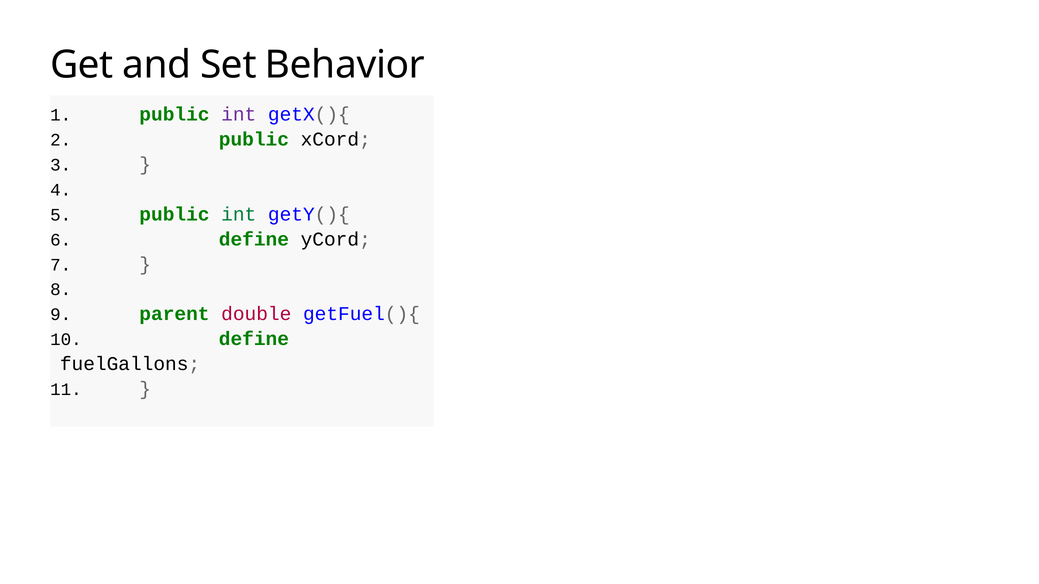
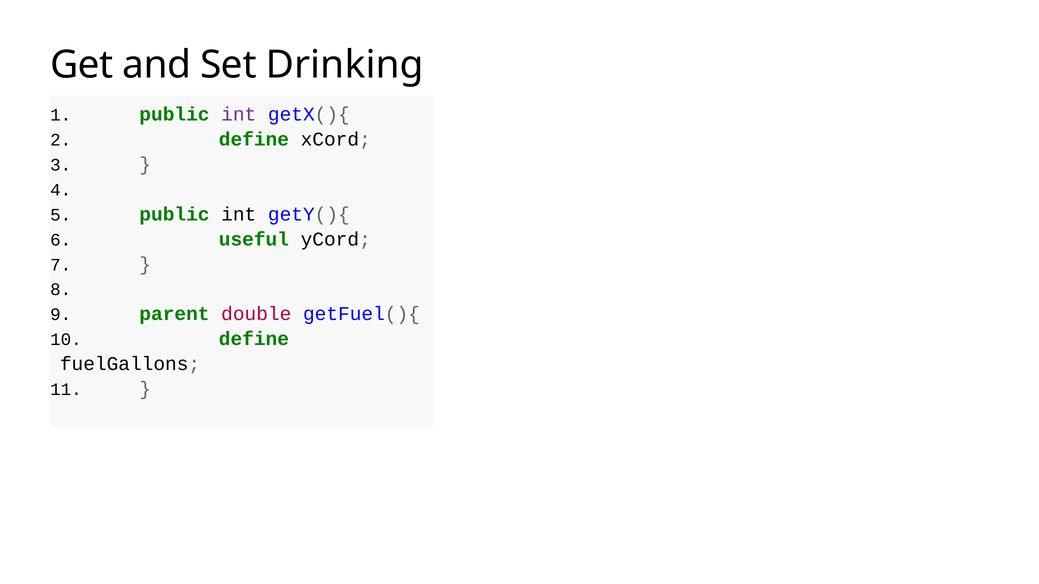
Behavior: Behavior -> Drinking
public at (254, 139): public -> define
int at (239, 214) colour: green -> black
define at (254, 239): define -> useful
